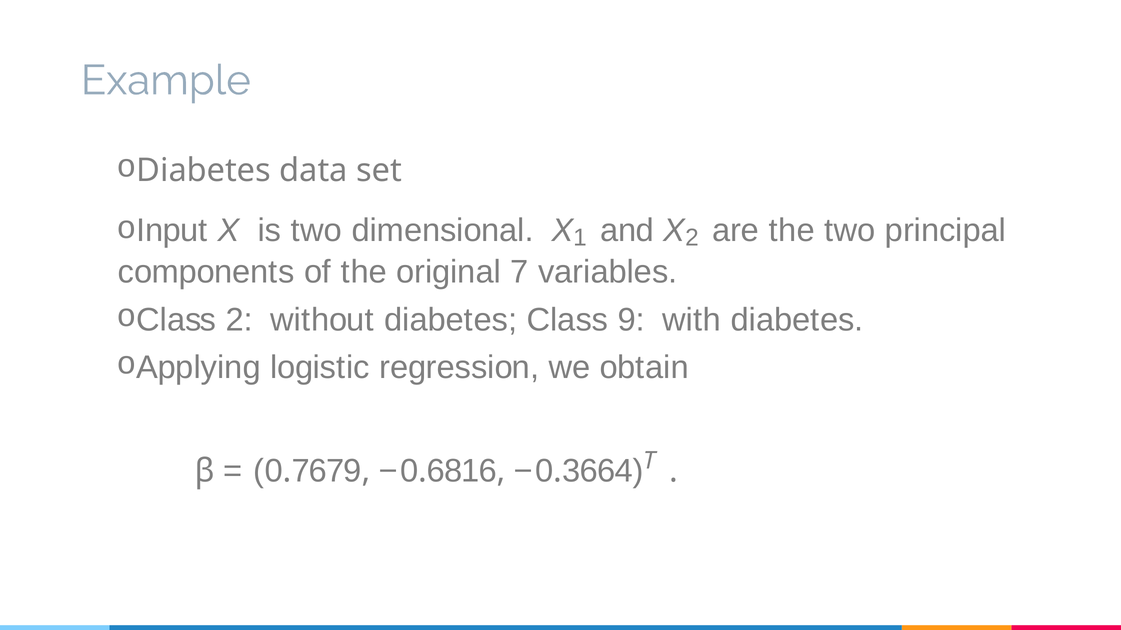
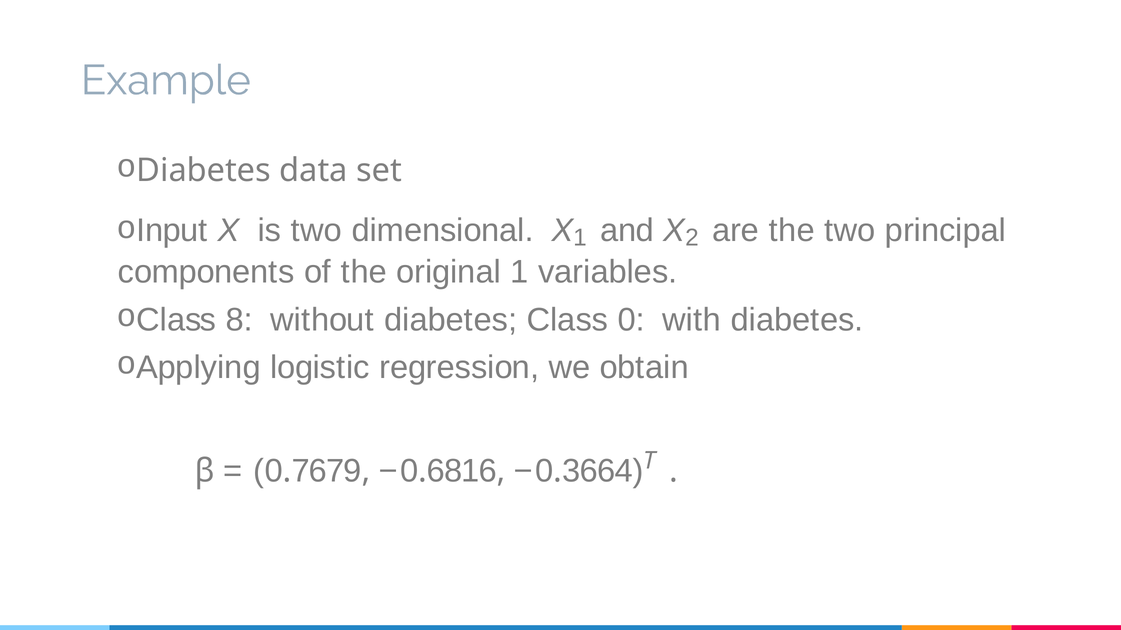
original 7: 7 -> 1
2 at (239, 320): 2 -> 8
Class 9: 9 -> 0
